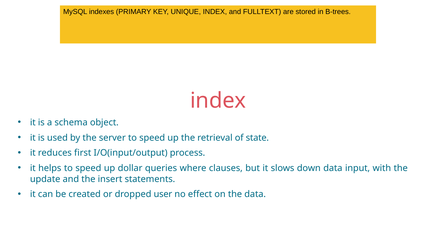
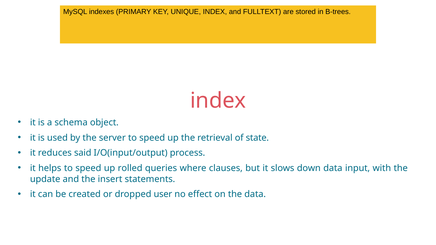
first: first -> said
dollar: dollar -> rolled
